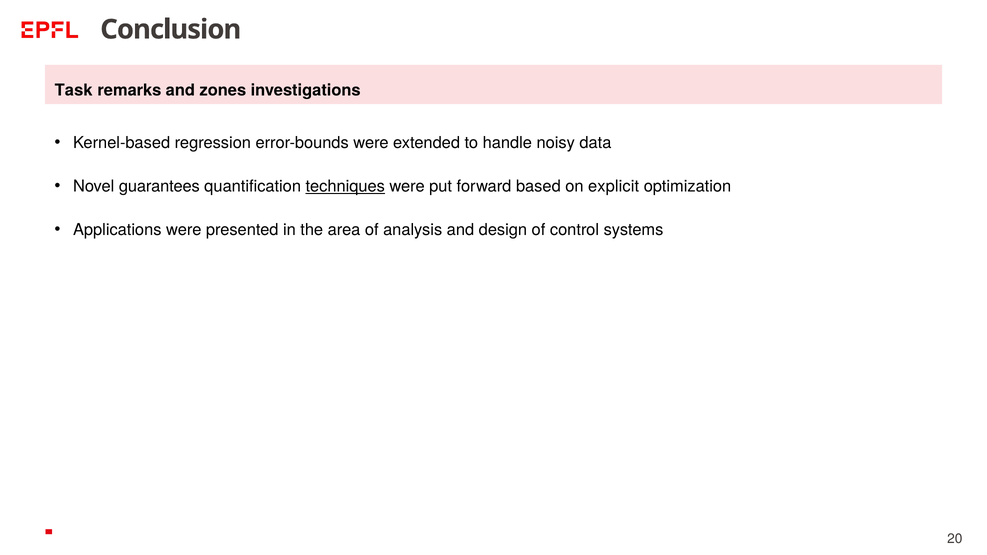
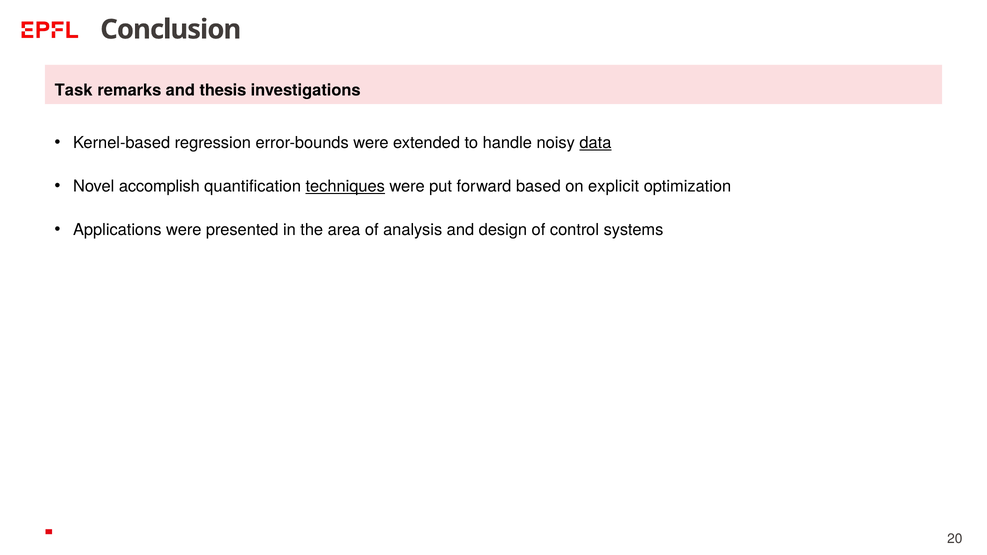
zones: zones -> thesis
data underline: none -> present
guarantees: guarantees -> accomplish
